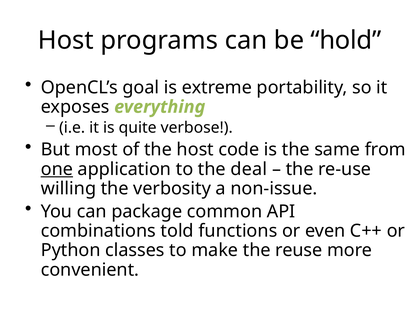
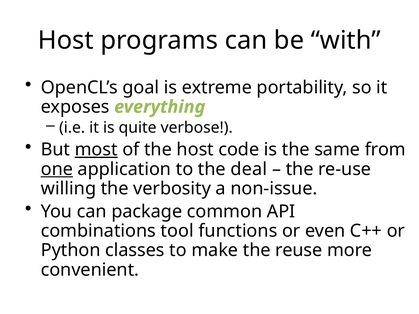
hold: hold -> with
most underline: none -> present
told: told -> tool
